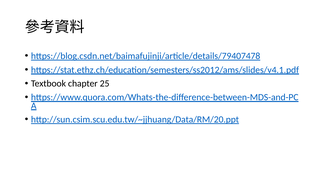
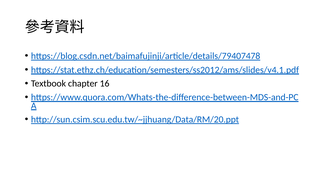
25: 25 -> 16
